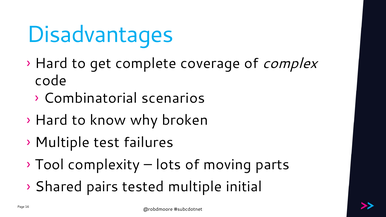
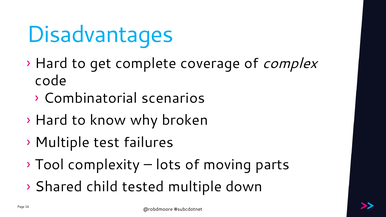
pairs: pairs -> child
initial: initial -> down
